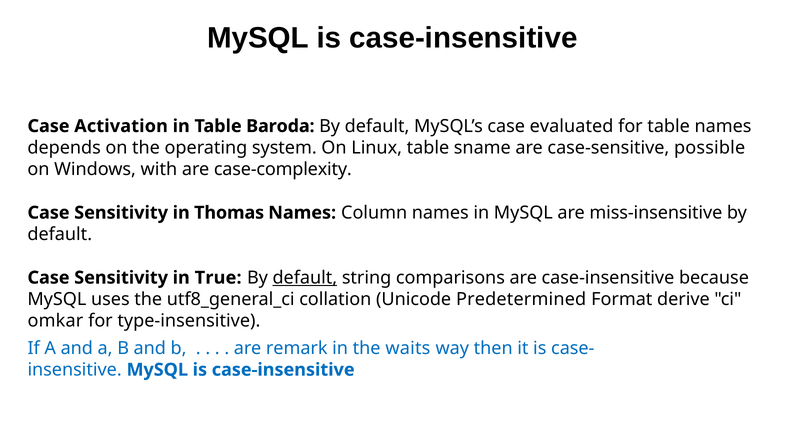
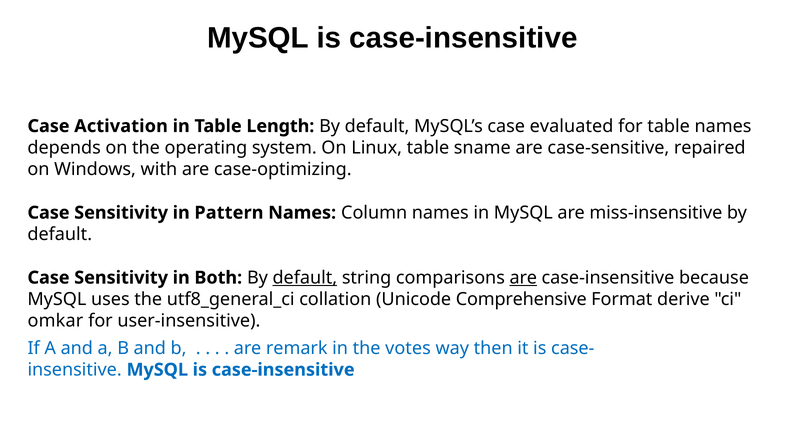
Baroda: Baroda -> Length
possible: possible -> repaired
case-complexity: case-complexity -> case-optimizing
Thomas: Thomas -> Pattern
True: True -> Both
are at (523, 278) underline: none -> present
Predetermined: Predetermined -> Comprehensive
type-insensitive: type-insensitive -> user-insensitive
waits: waits -> votes
